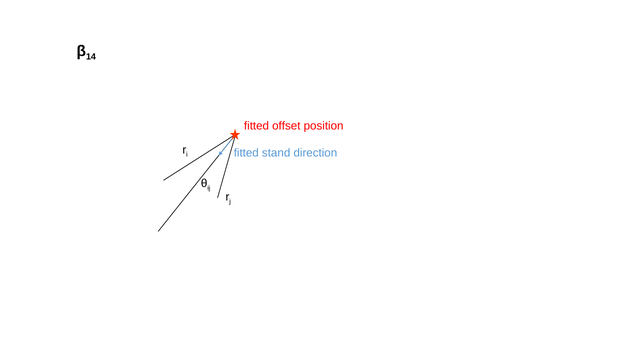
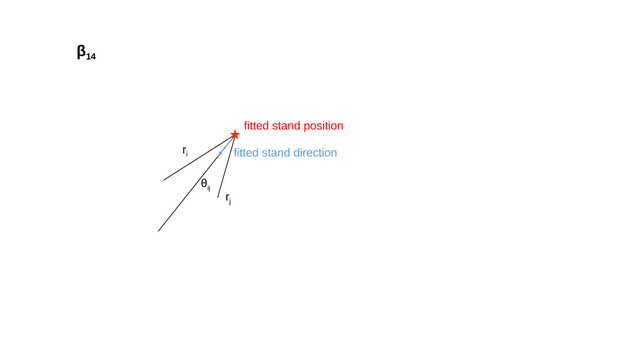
offset at (286, 126): offset -> stand
